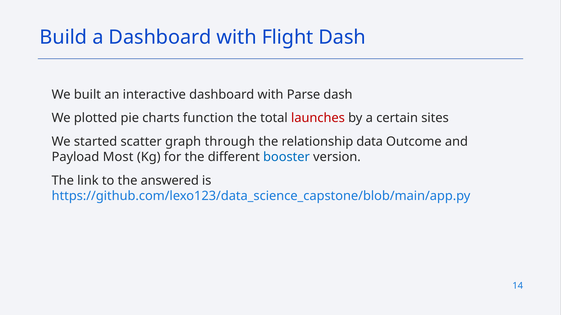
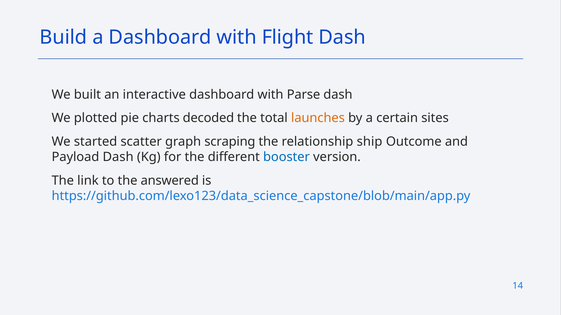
function: function -> decoded
launches colour: red -> orange
through: through -> scraping
data: data -> ship
Payload Most: Most -> Dash
